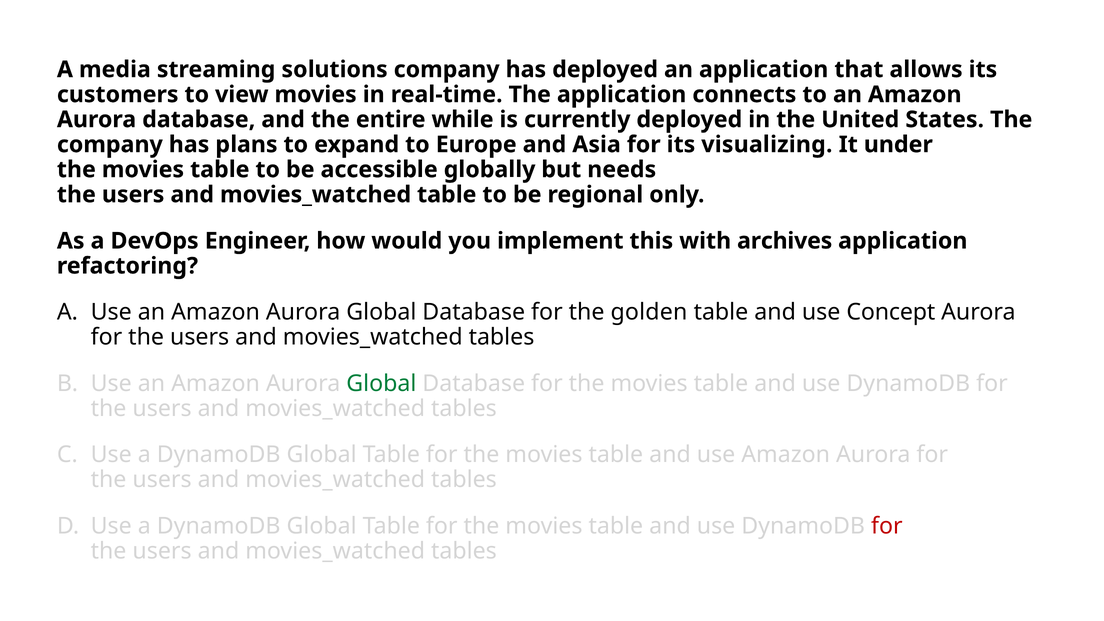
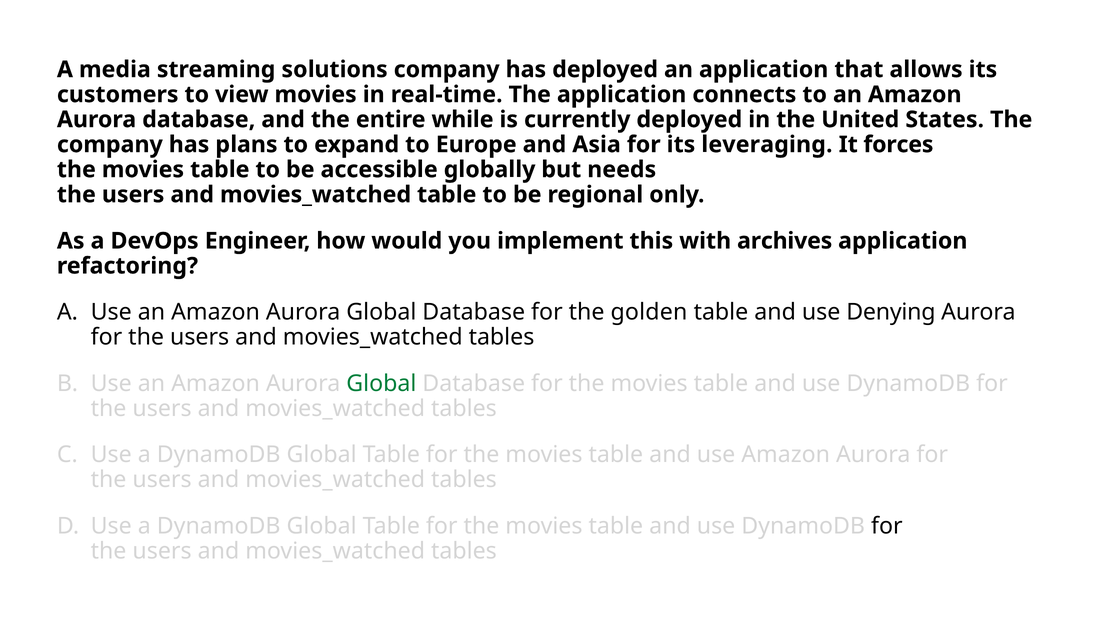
visualizing: visualizing -> leveraging
under: under -> forces
Concept: Concept -> Denying
for at (887, 526) colour: red -> black
